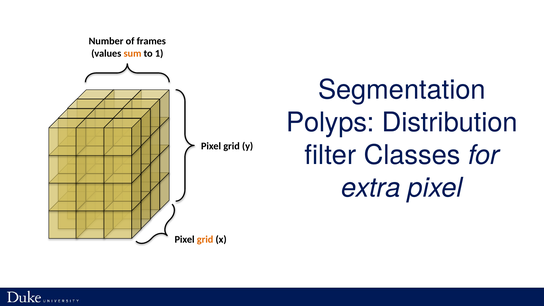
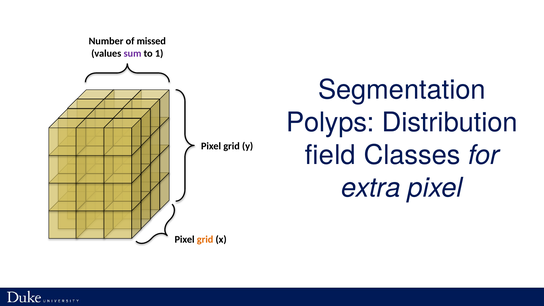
frames: frames -> missed
sum colour: orange -> purple
filter: filter -> field
